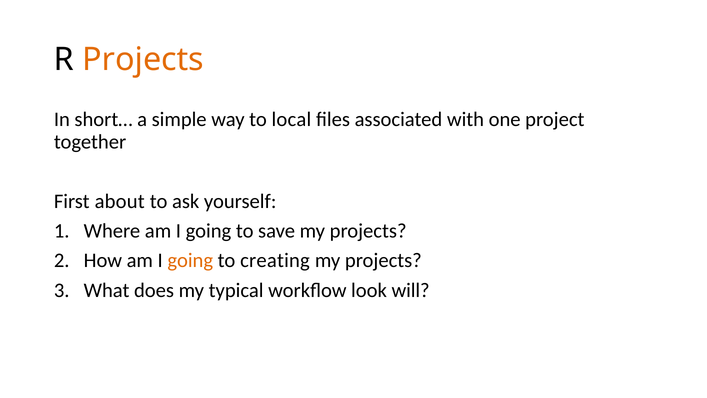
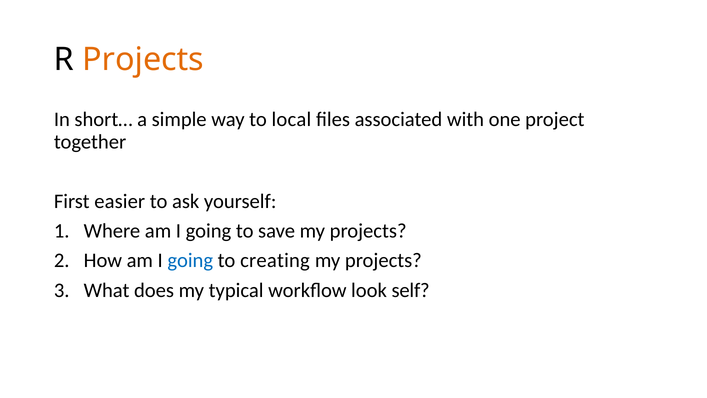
about: about -> easier
going at (190, 260) colour: orange -> blue
will: will -> self
